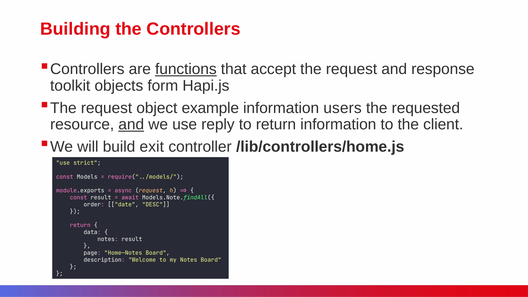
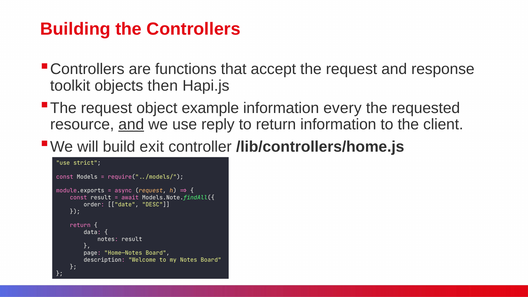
functions underline: present -> none
form: form -> then
users: users -> every
